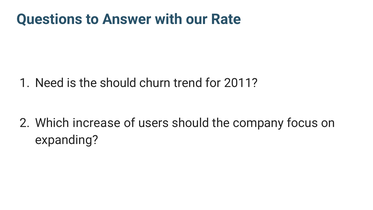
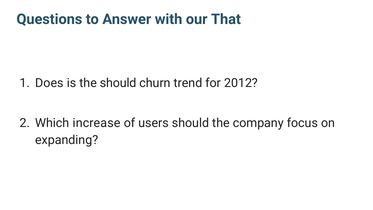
Rate: Rate -> That
Need: Need -> Does
2011: 2011 -> 2012
